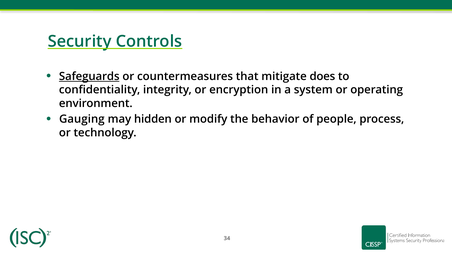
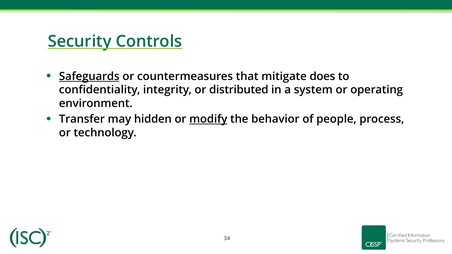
encryption: encryption -> distributed
Gauging: Gauging -> Transfer
modify underline: none -> present
